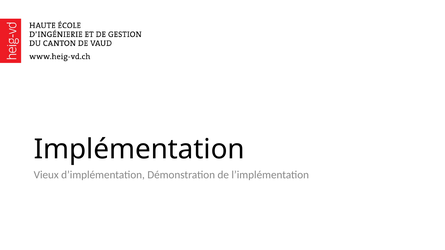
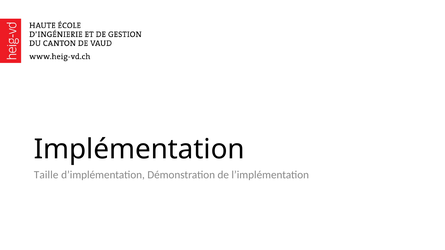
Vieux: Vieux -> Taille
